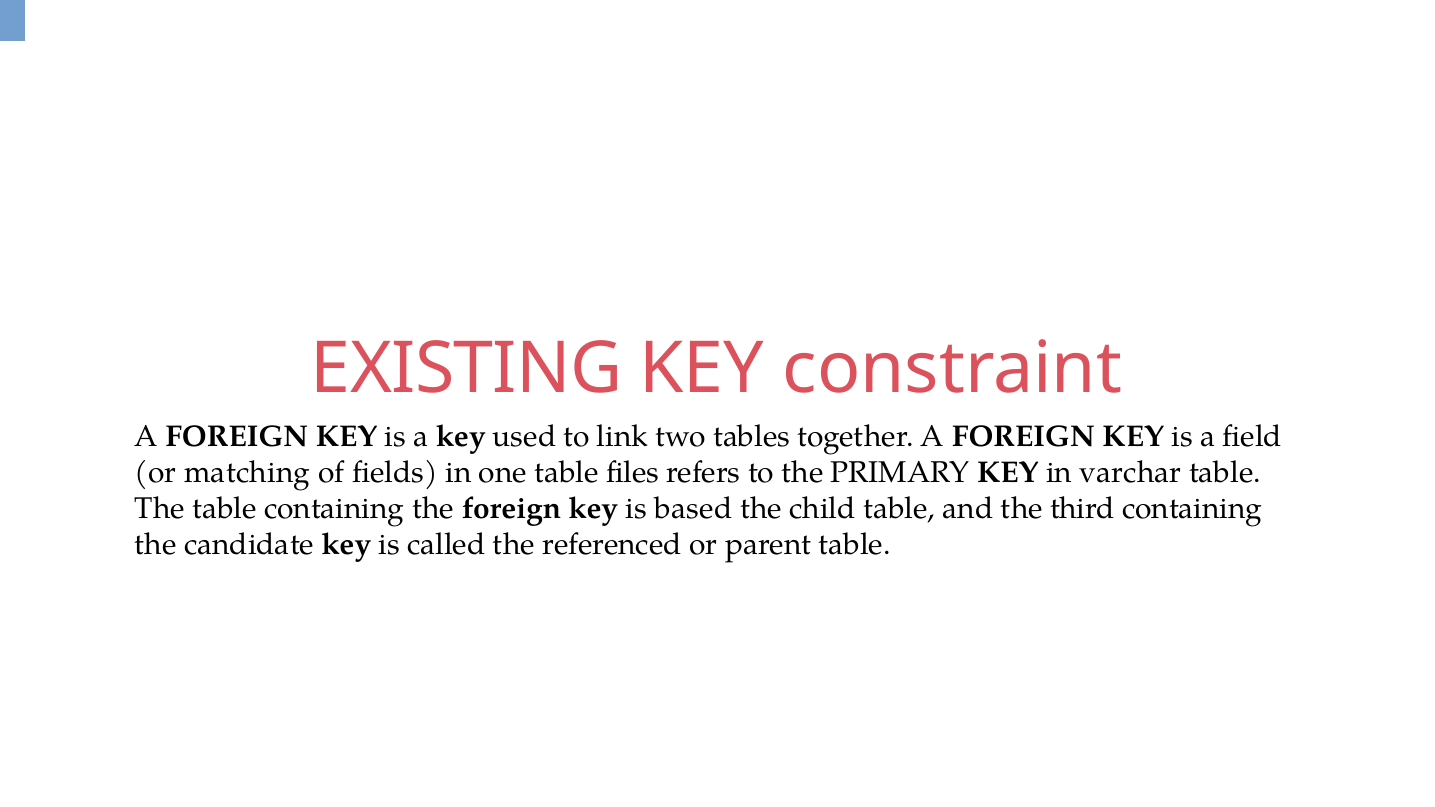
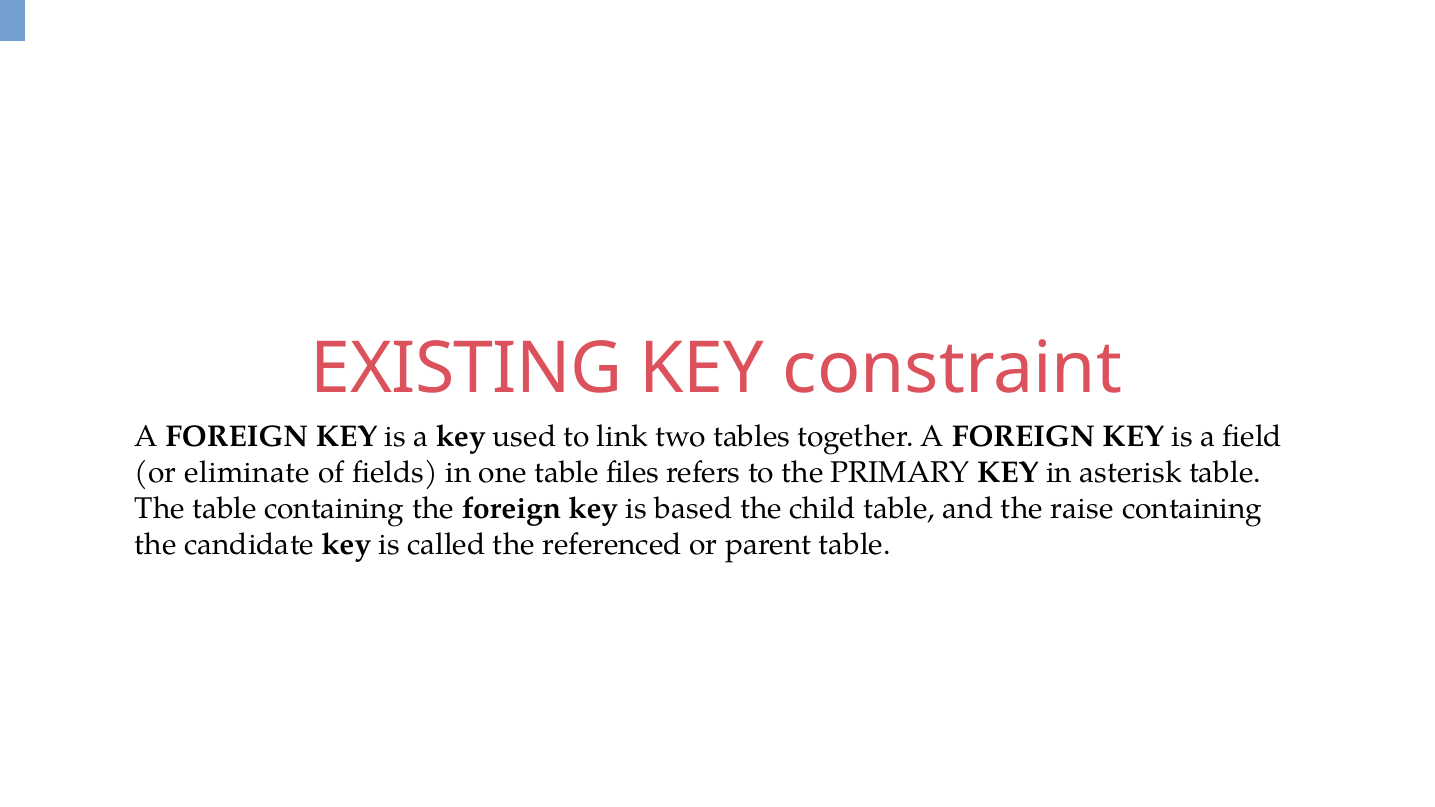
matching: matching -> eliminate
varchar: varchar -> asterisk
third: third -> raise
